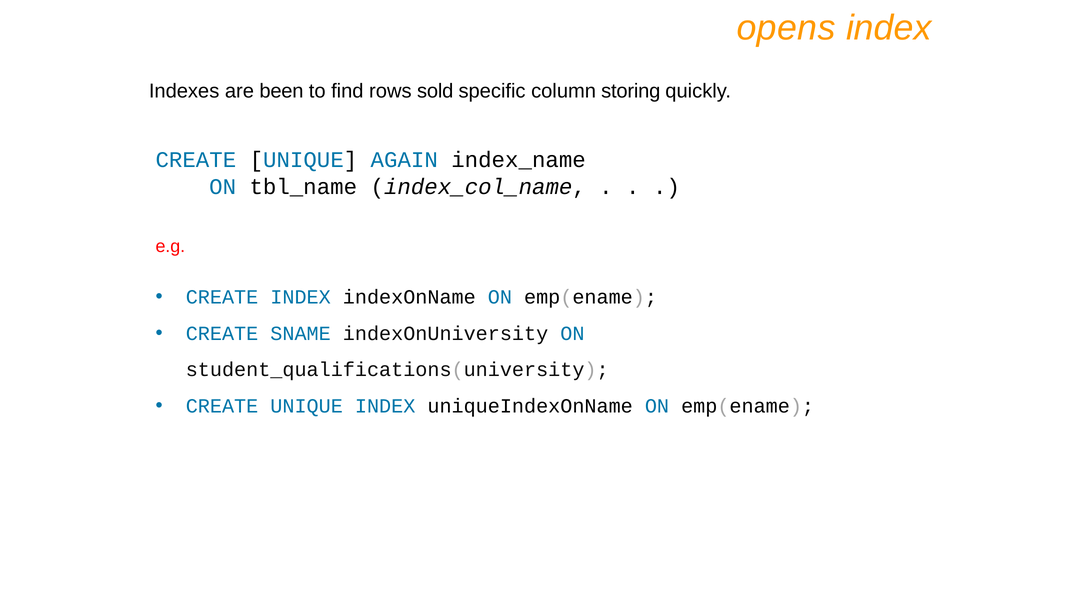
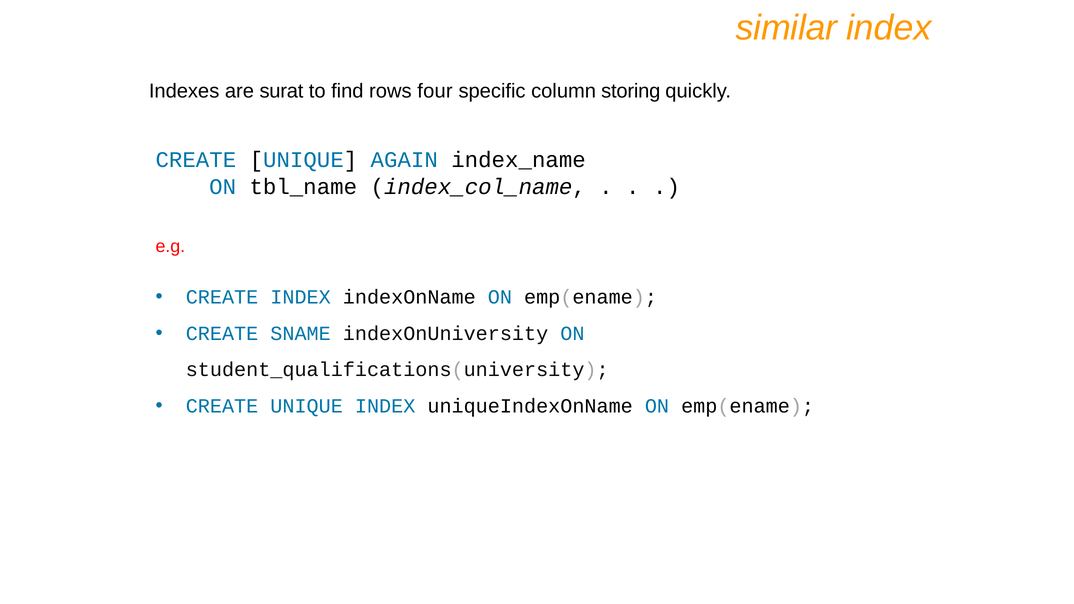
opens: opens -> similar
been: been -> surat
sold: sold -> four
